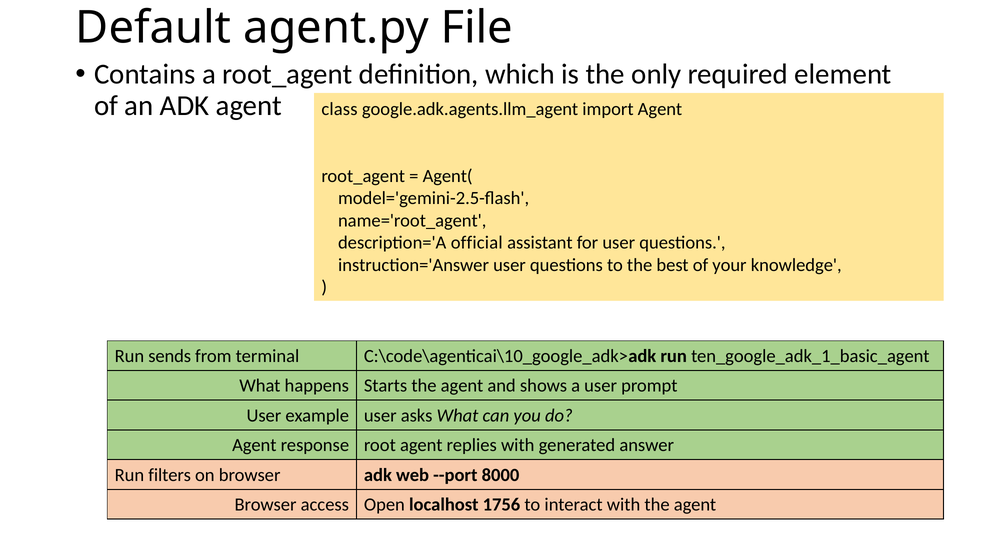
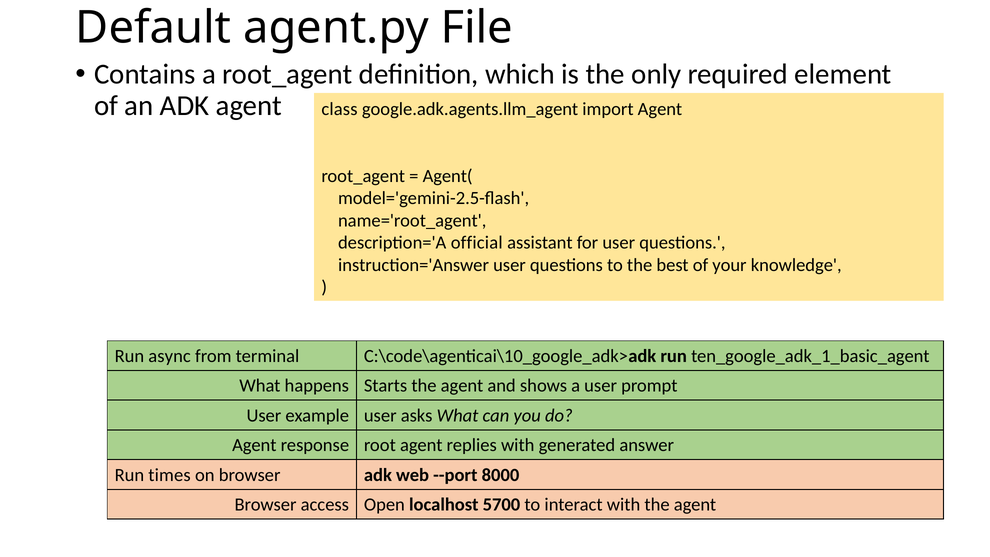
sends: sends -> async
filters: filters -> times
1756: 1756 -> 5700
